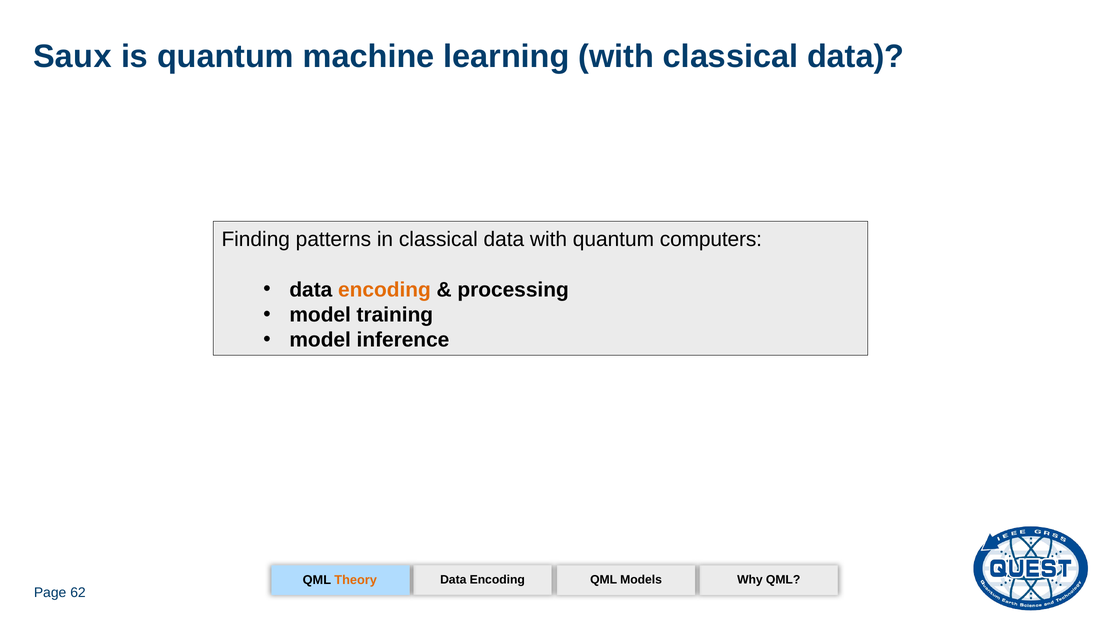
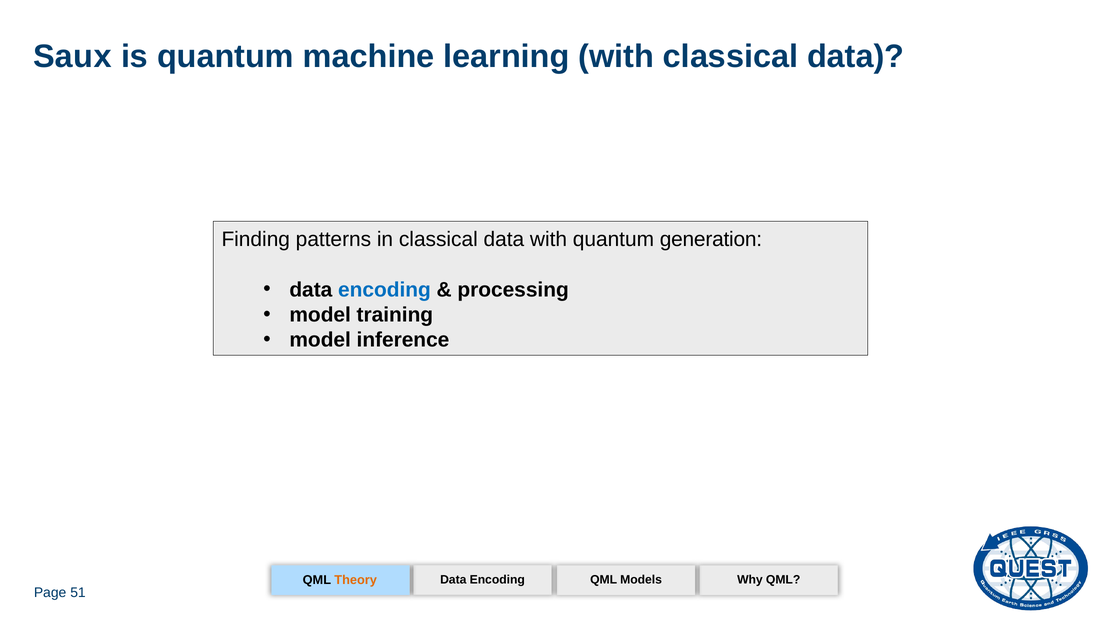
computers: computers -> generation
encoding at (384, 289) colour: orange -> blue
62: 62 -> 51
